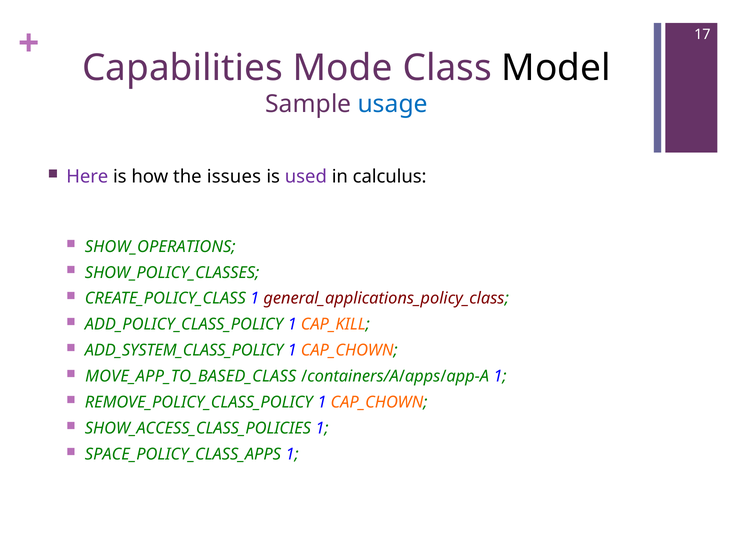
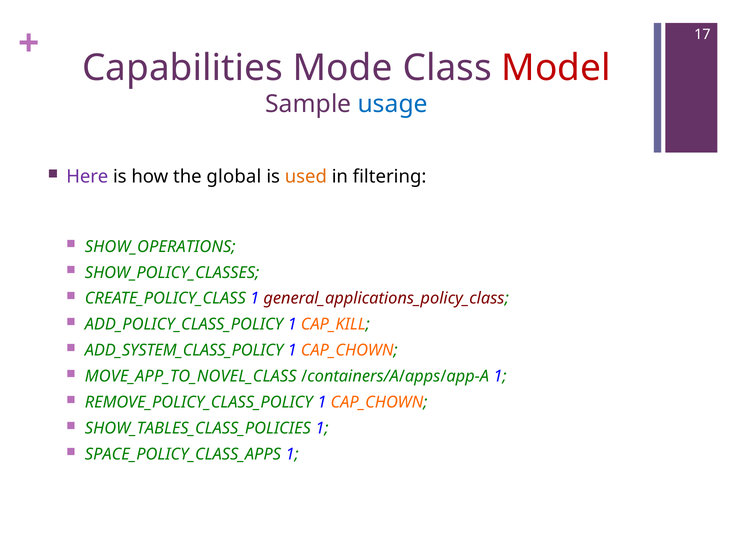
Model colour: black -> red
issues: issues -> global
used colour: purple -> orange
calculus: calculus -> filtering
MOVE_APP_TO_BASED_CLASS: MOVE_APP_TO_BASED_CLASS -> MOVE_APP_TO_NOVEL_CLASS
SHOW_ACCESS_CLASS_POLICIES: SHOW_ACCESS_CLASS_POLICIES -> SHOW_TABLES_CLASS_POLICIES
